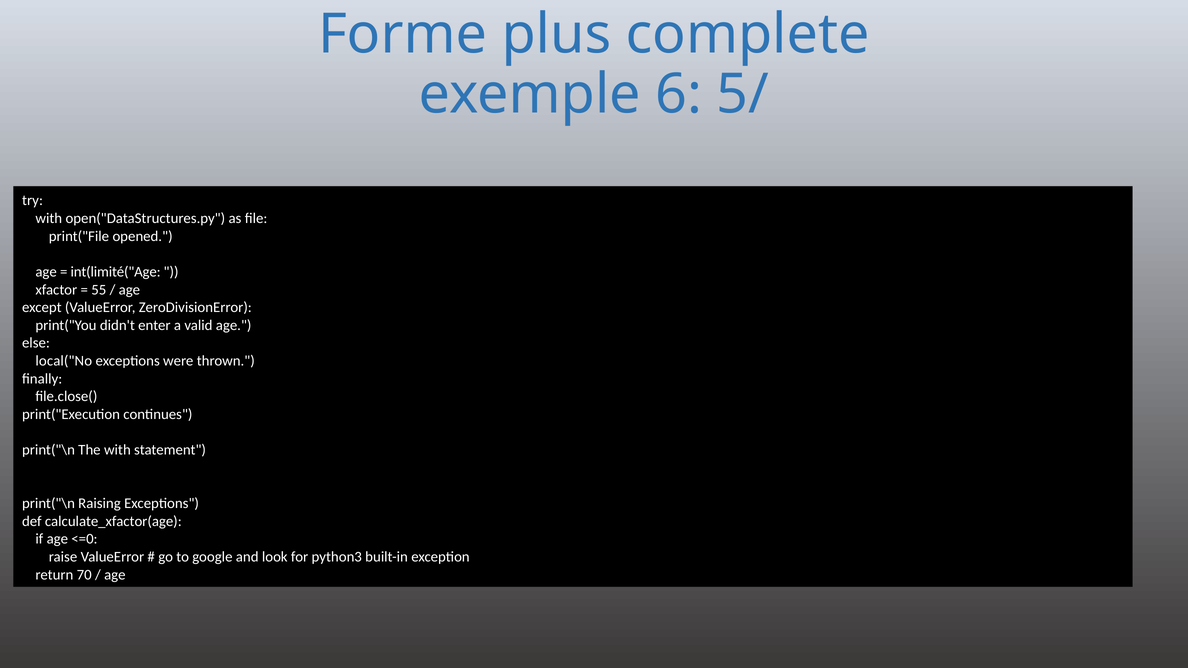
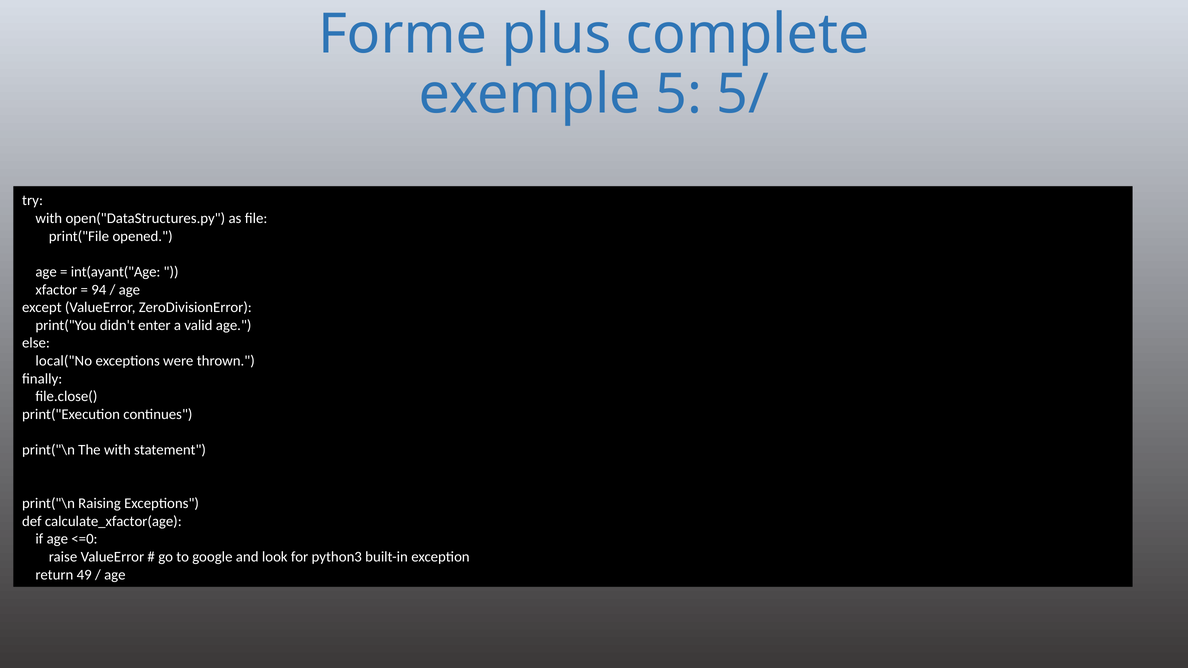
6: 6 -> 5
int(limité("Age: int(limité("Age -> int(ayant("Age
55: 55 -> 94
70: 70 -> 49
